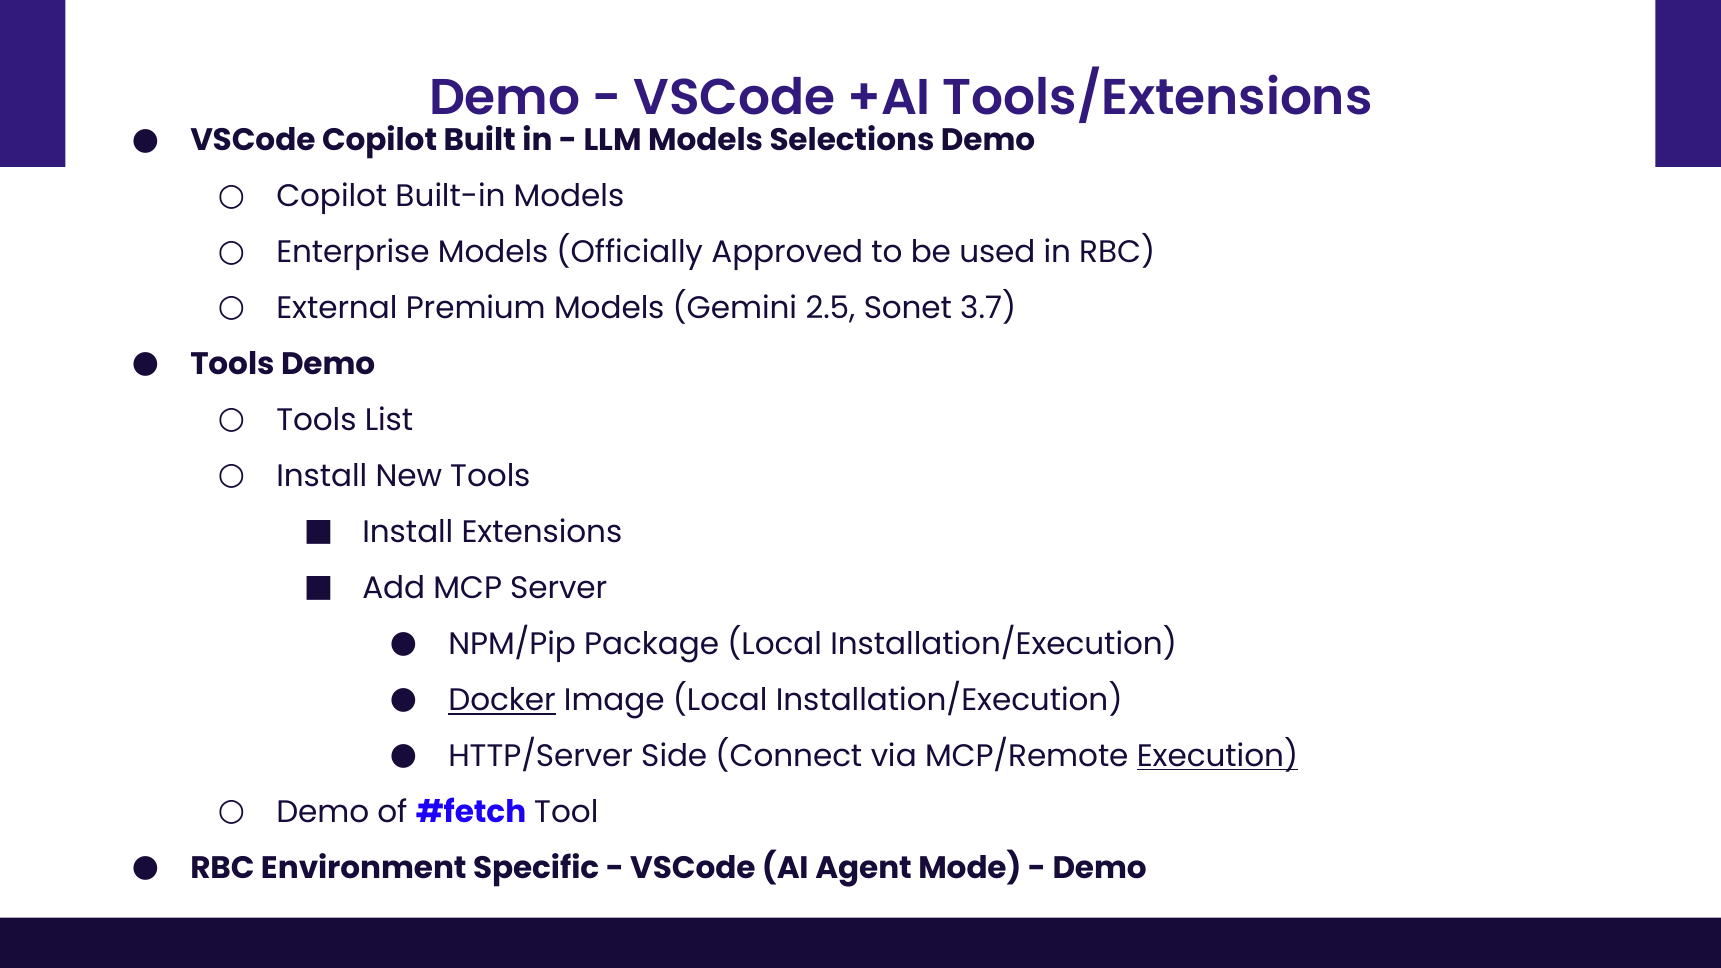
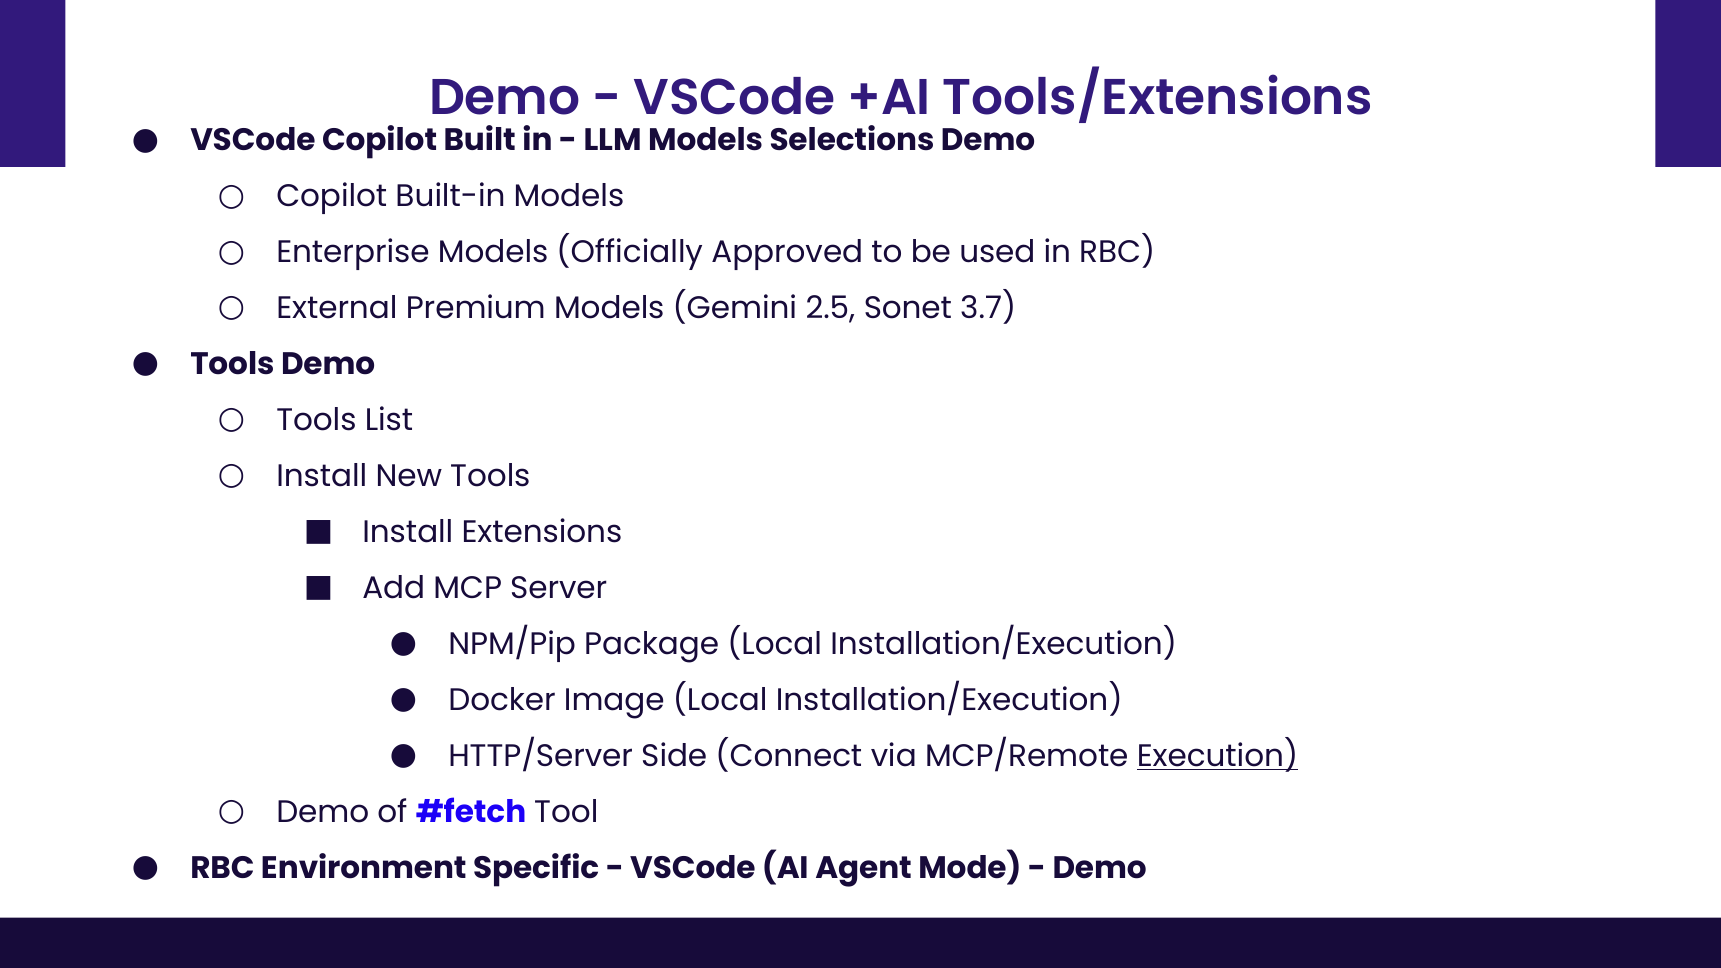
Docker underline: present -> none
